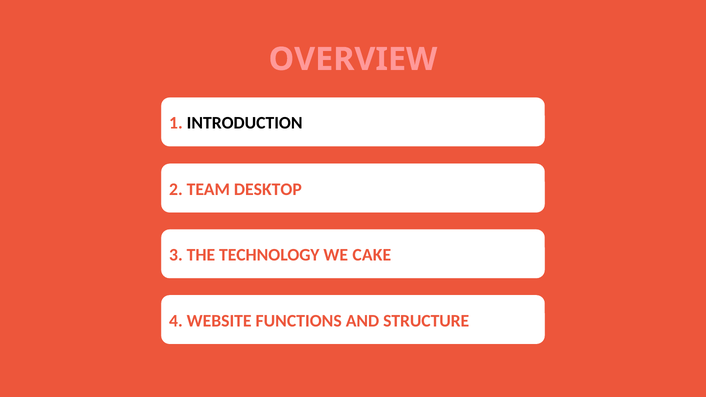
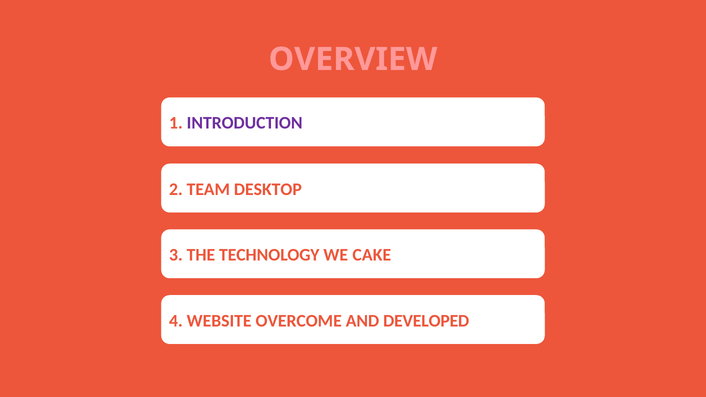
INTRODUCTION colour: black -> purple
FUNCTIONS: FUNCTIONS -> OVERCOME
STRUCTURE: STRUCTURE -> DEVELOPED
